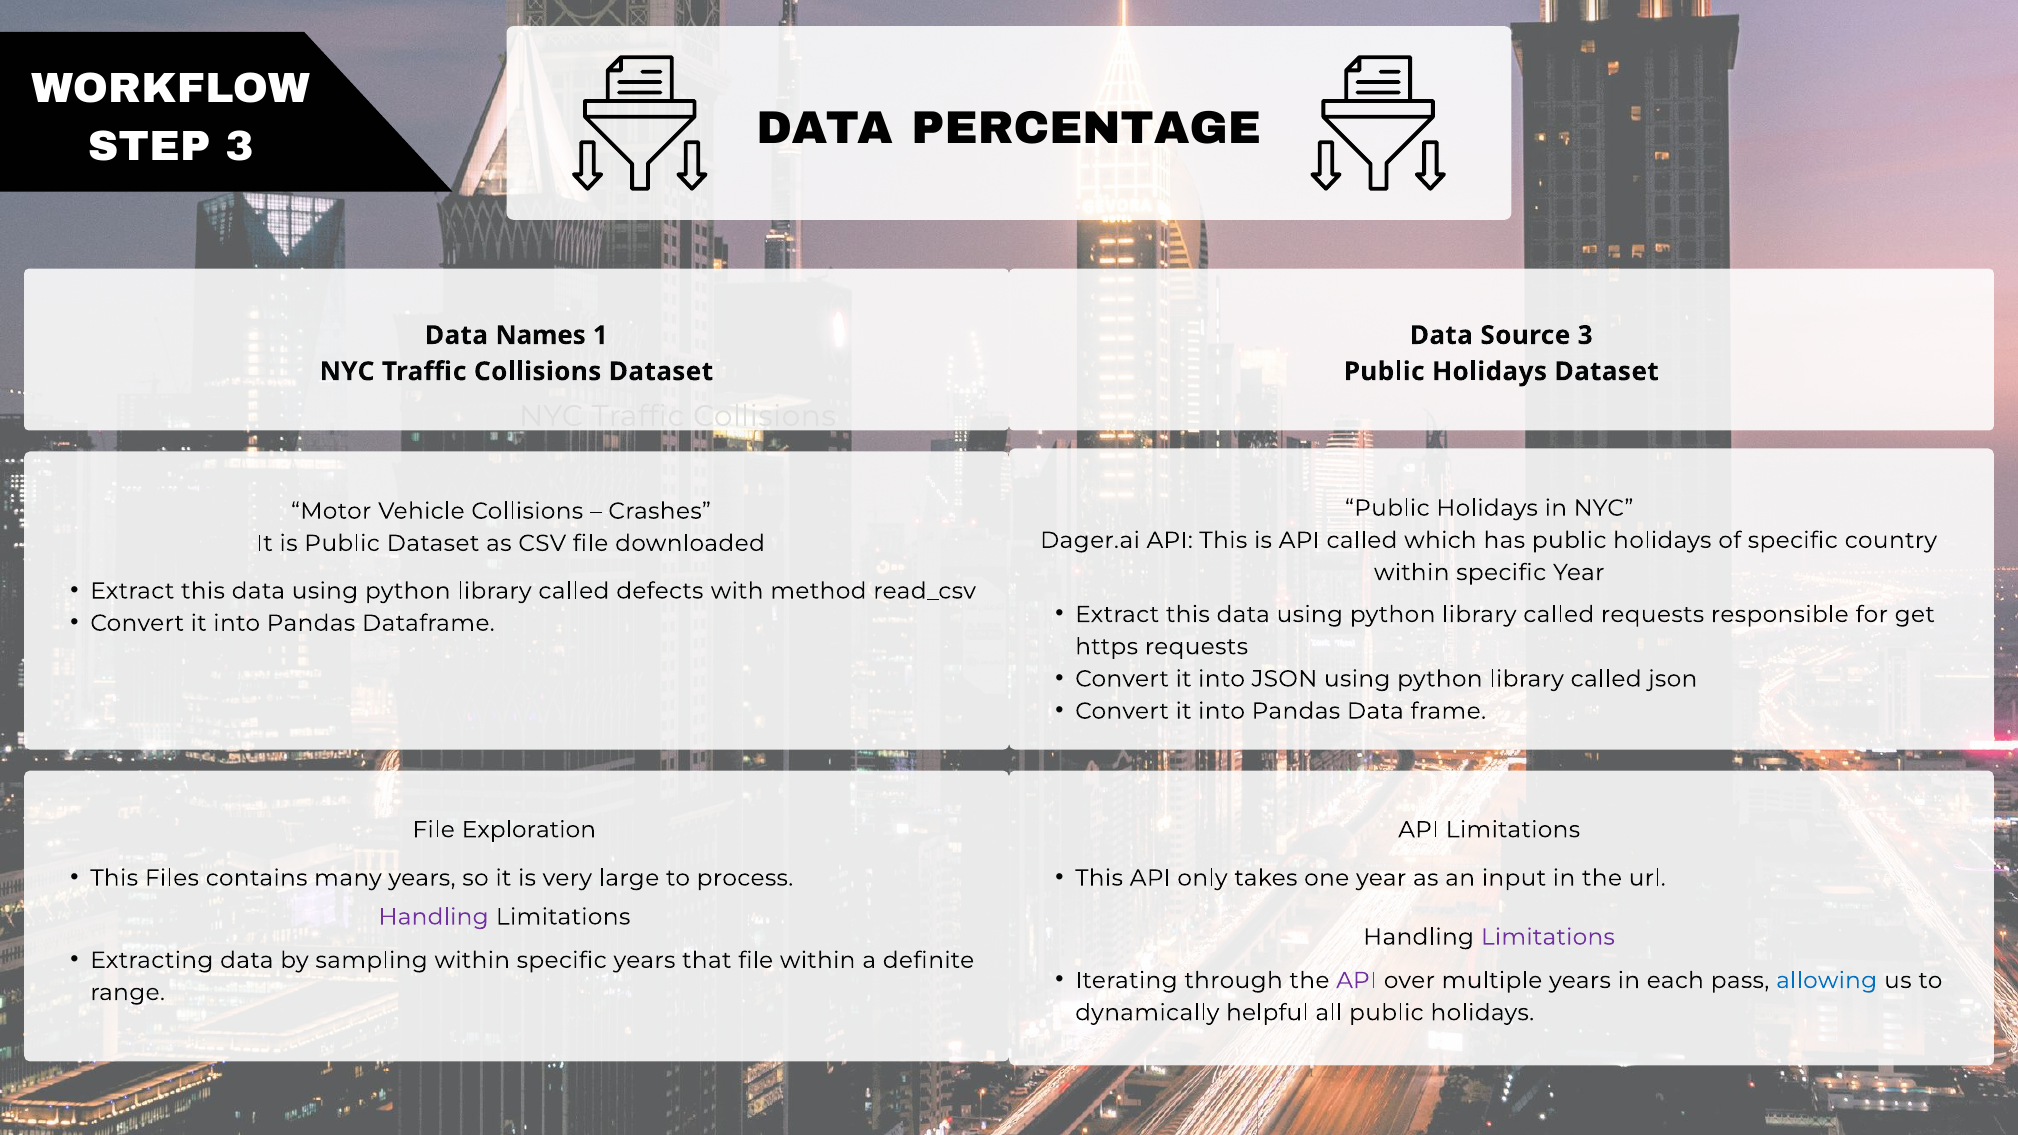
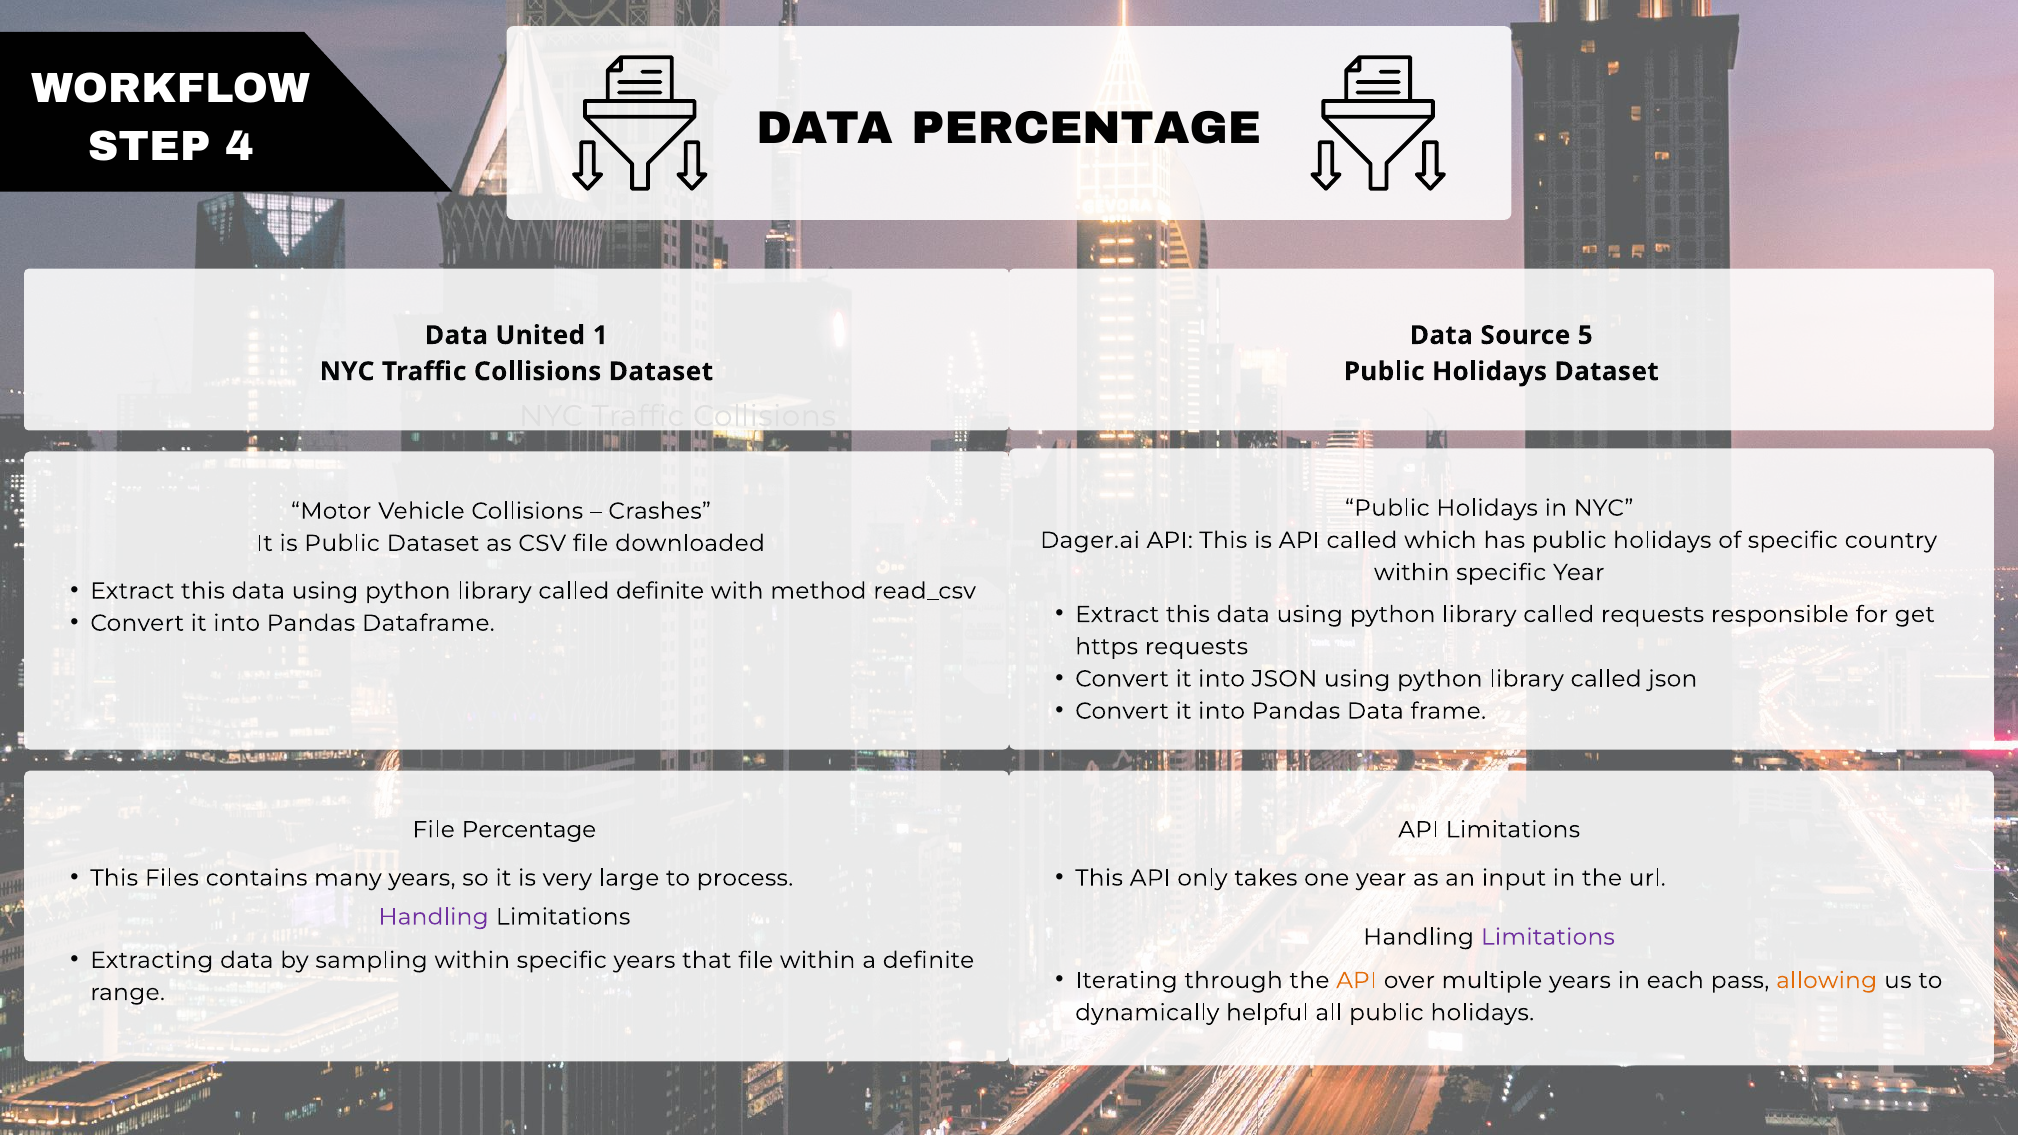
3 at (239, 147): 3 -> 4
Names: Names -> United
Source 3: 3 -> 5
called defects: defects -> definite
File Exploration: Exploration -> Percentage
API at (1357, 981) colour: purple -> orange
allowing colour: blue -> orange
